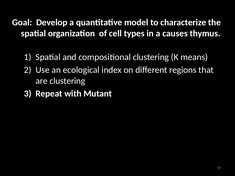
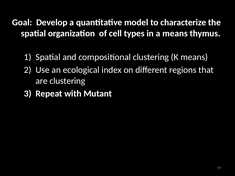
a causes: causes -> means
